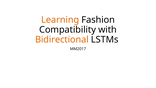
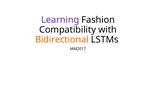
Learning colour: orange -> purple
